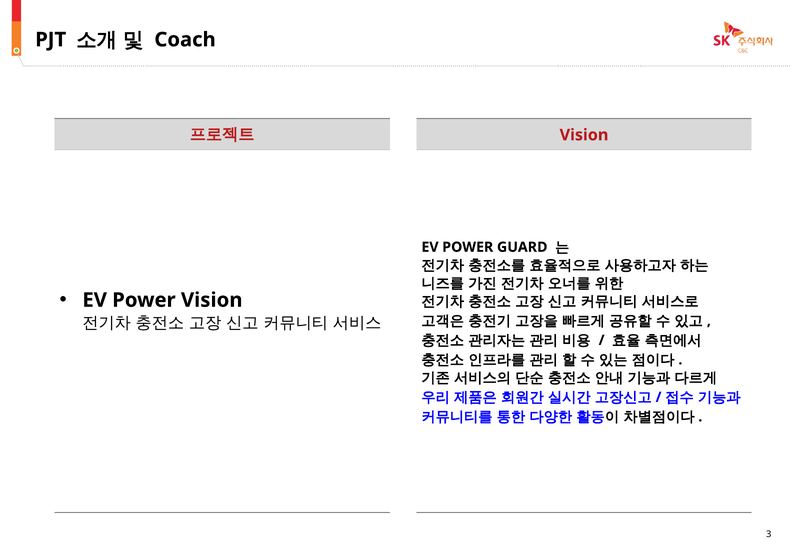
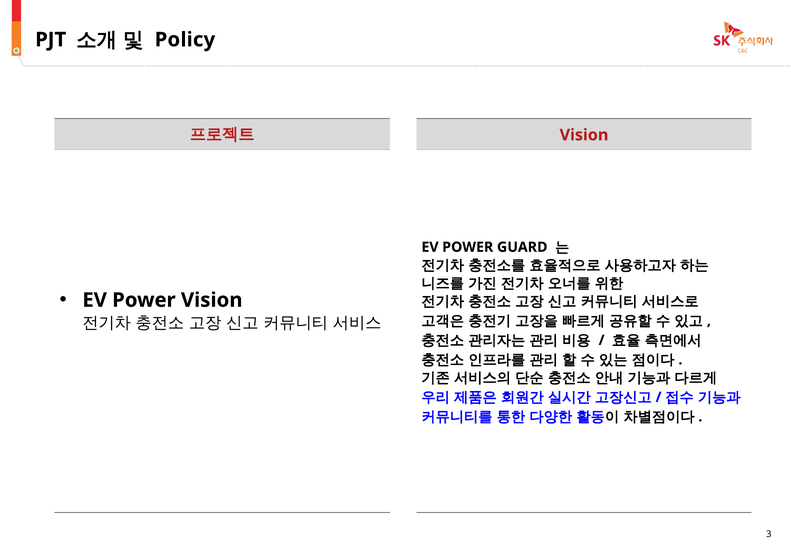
Coach: Coach -> Policy
